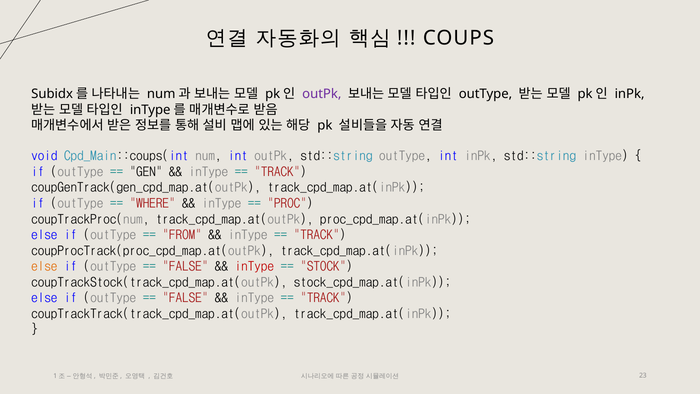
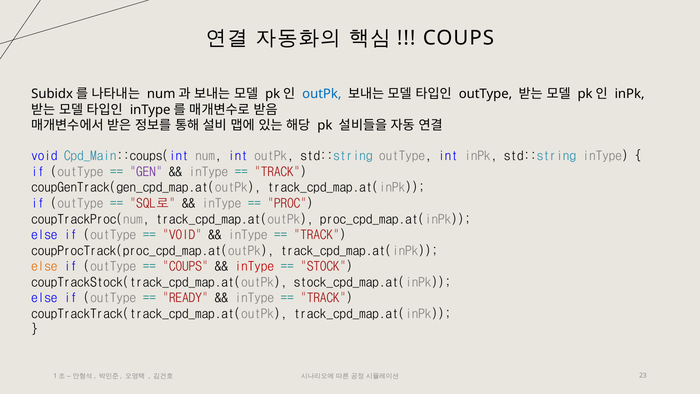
outPk at (322, 94) colour: purple -> blue
GEN colour: black -> purple
WHERE: WHERE -> SQL로
FROM at (182, 235): FROM -> VOID
FALSE at (185, 266): FALSE -> COUPS
FALSE at (185, 298): FALSE -> READY
